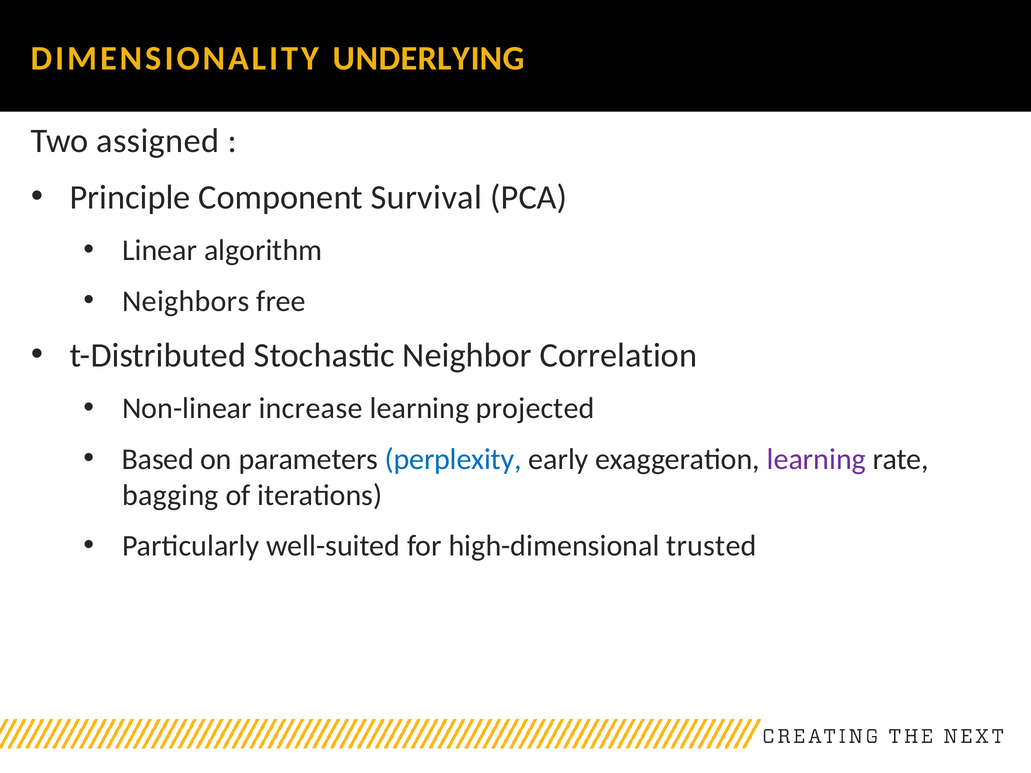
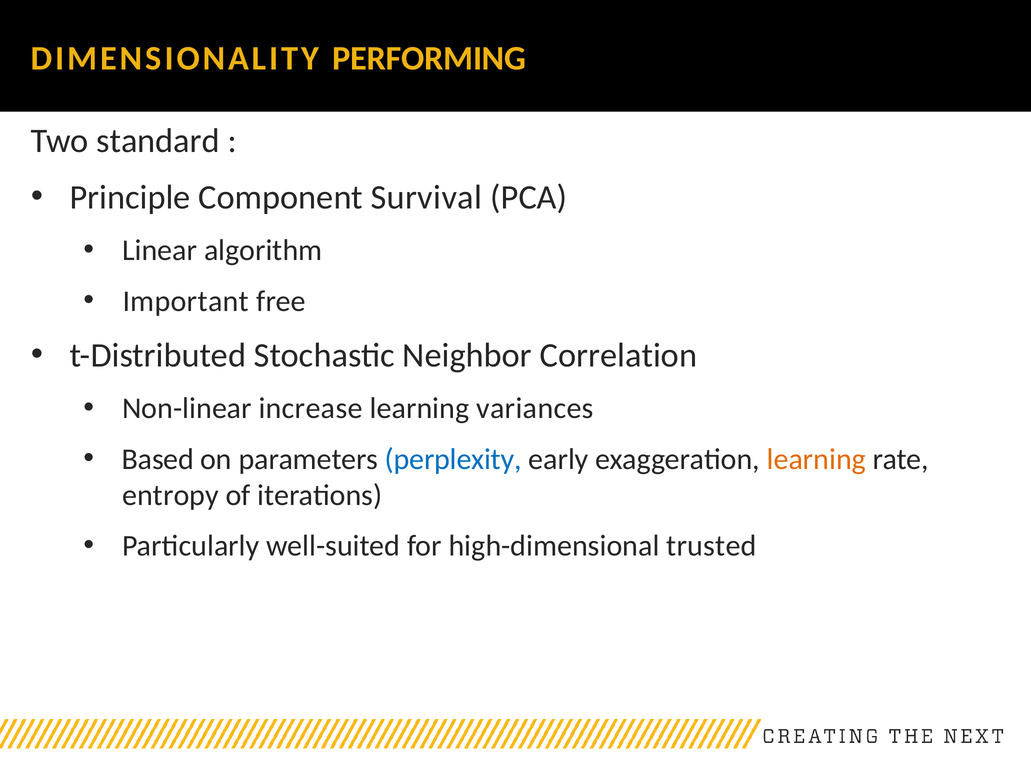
UNDERLYING: UNDERLYING -> PERFORMING
assigned: assigned -> standard
Neighbors: Neighbors -> Important
projected: projected -> variances
learning at (816, 459) colour: purple -> orange
bagging: bagging -> entropy
